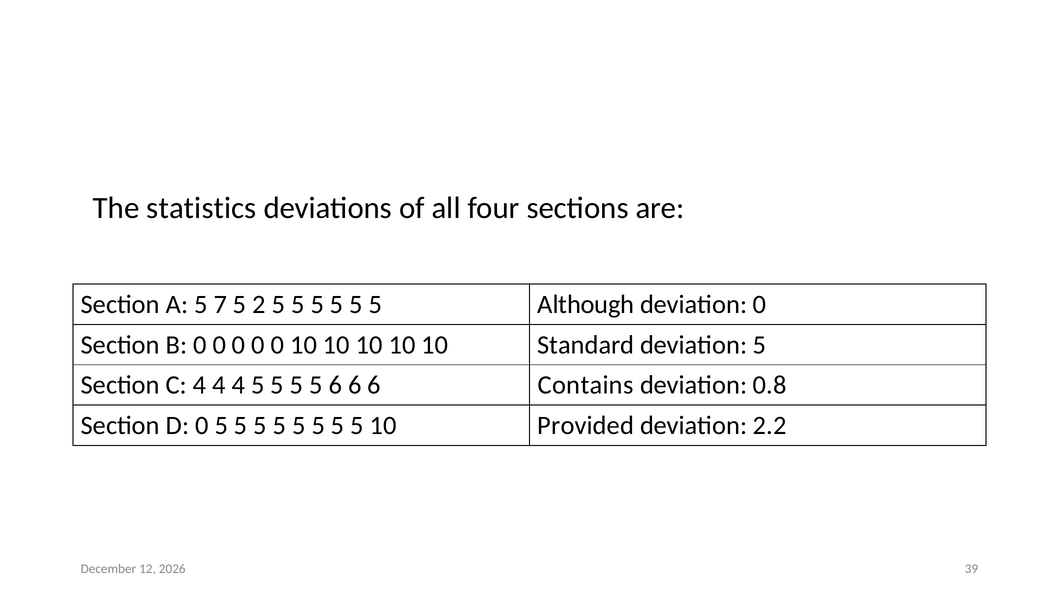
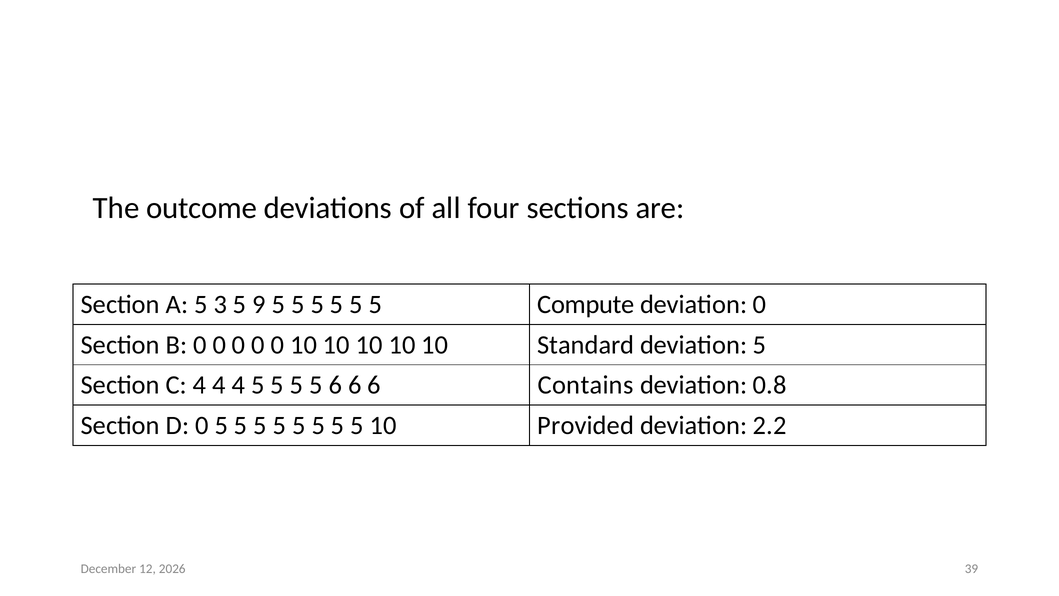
statistics: statistics -> outcome
7: 7 -> 3
2: 2 -> 9
Although: Although -> Compute
